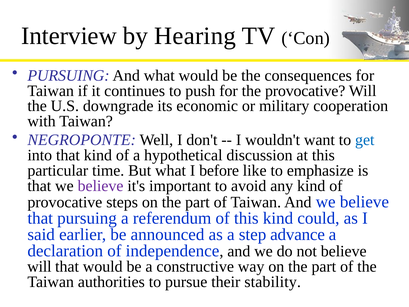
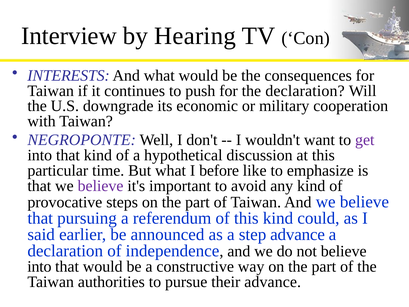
PURSUING at (69, 75): PURSUING -> INTERESTS
the provocative: provocative -> declaration
get colour: blue -> purple
will at (39, 267): will -> into
their stability: stability -> advance
